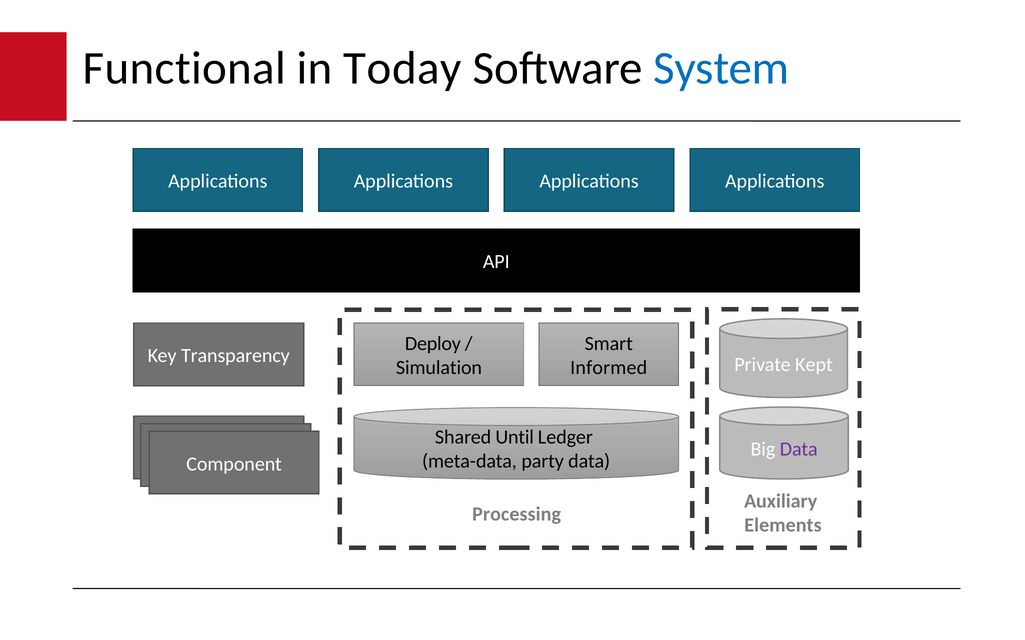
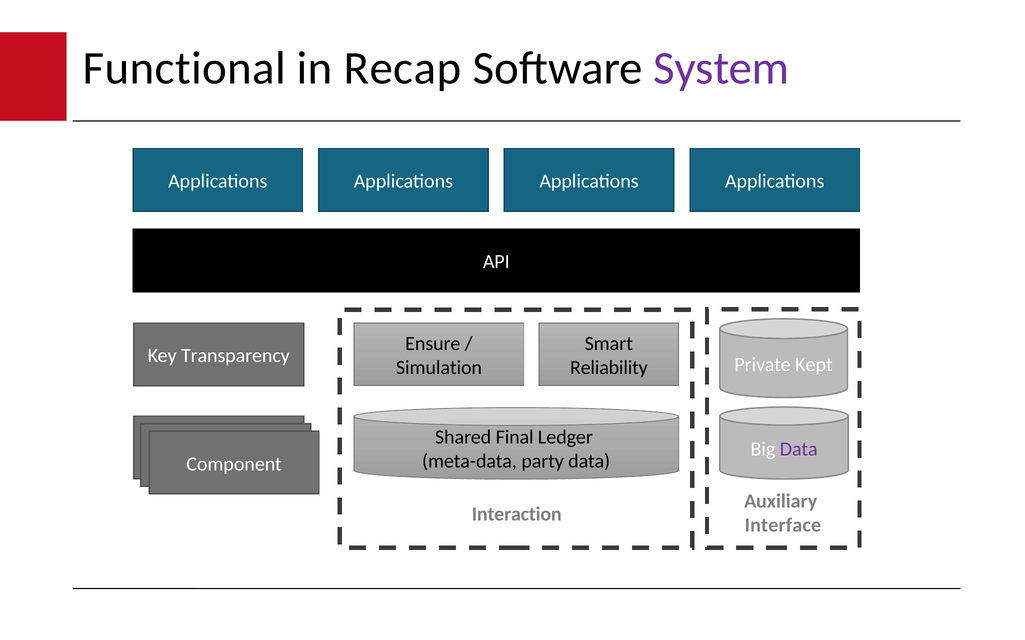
Today: Today -> Recap
System colour: blue -> purple
Deploy: Deploy -> Ensure
Informed: Informed -> Reliability
Until: Until -> Final
Processing: Processing -> Interaction
Elements: Elements -> Interface
